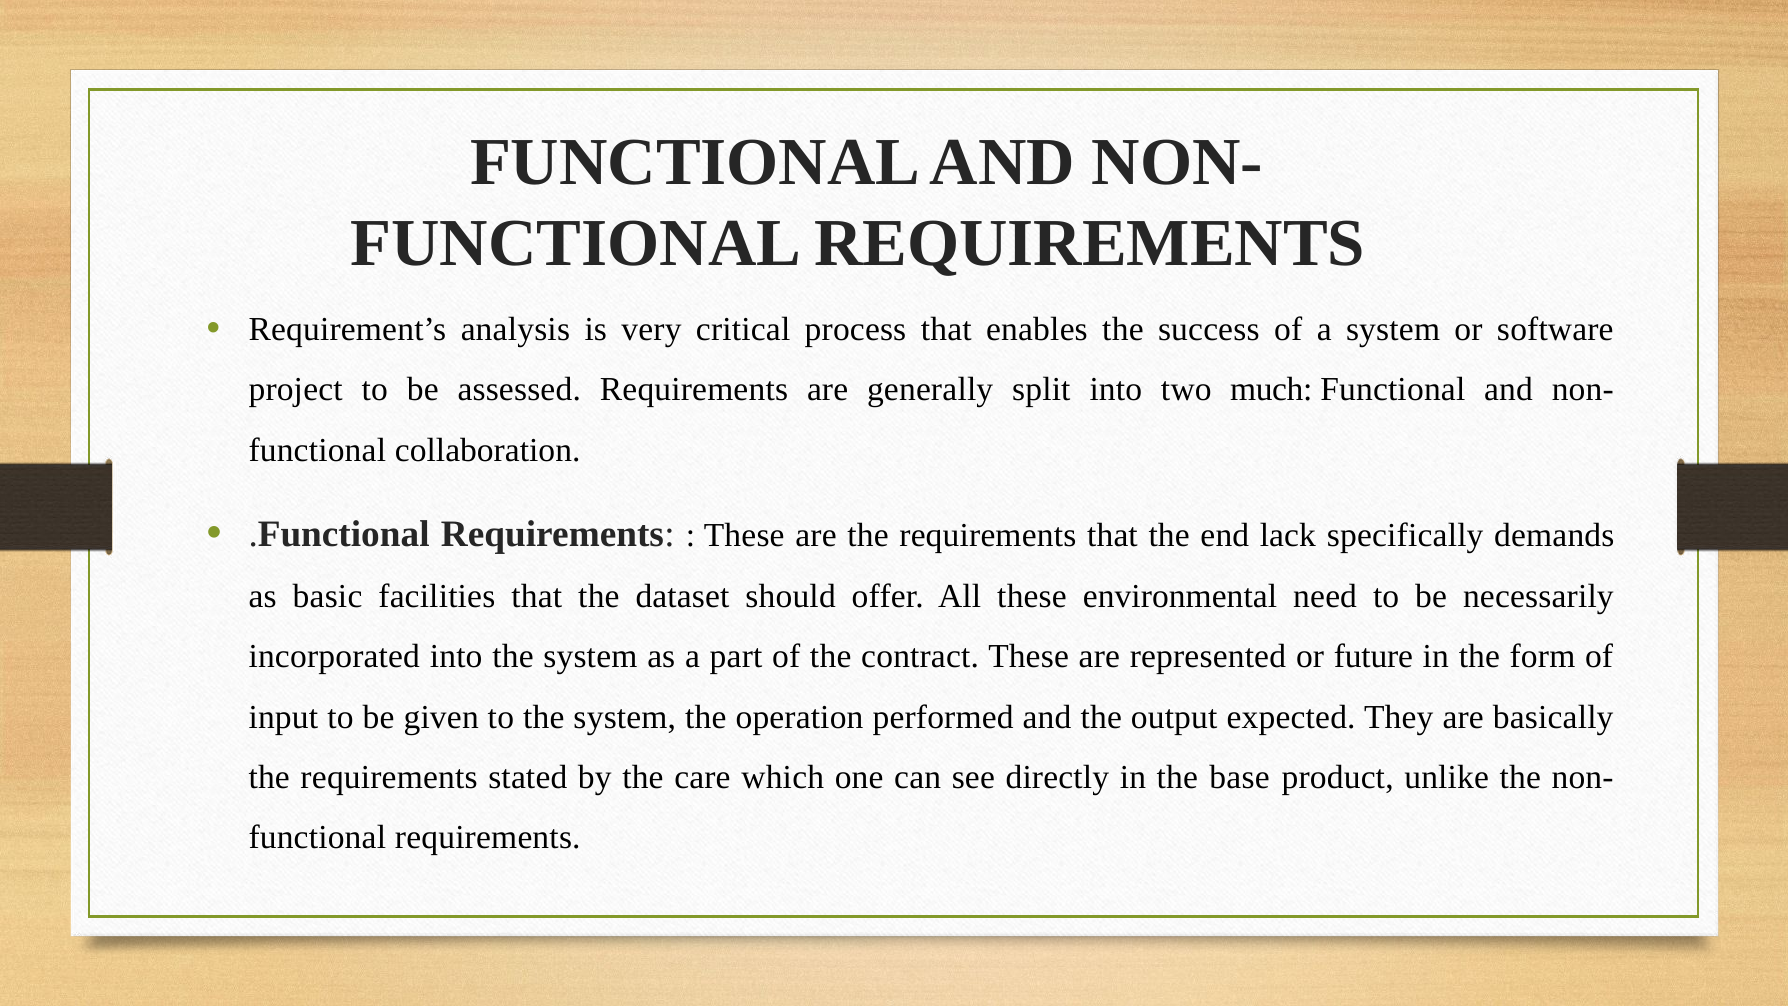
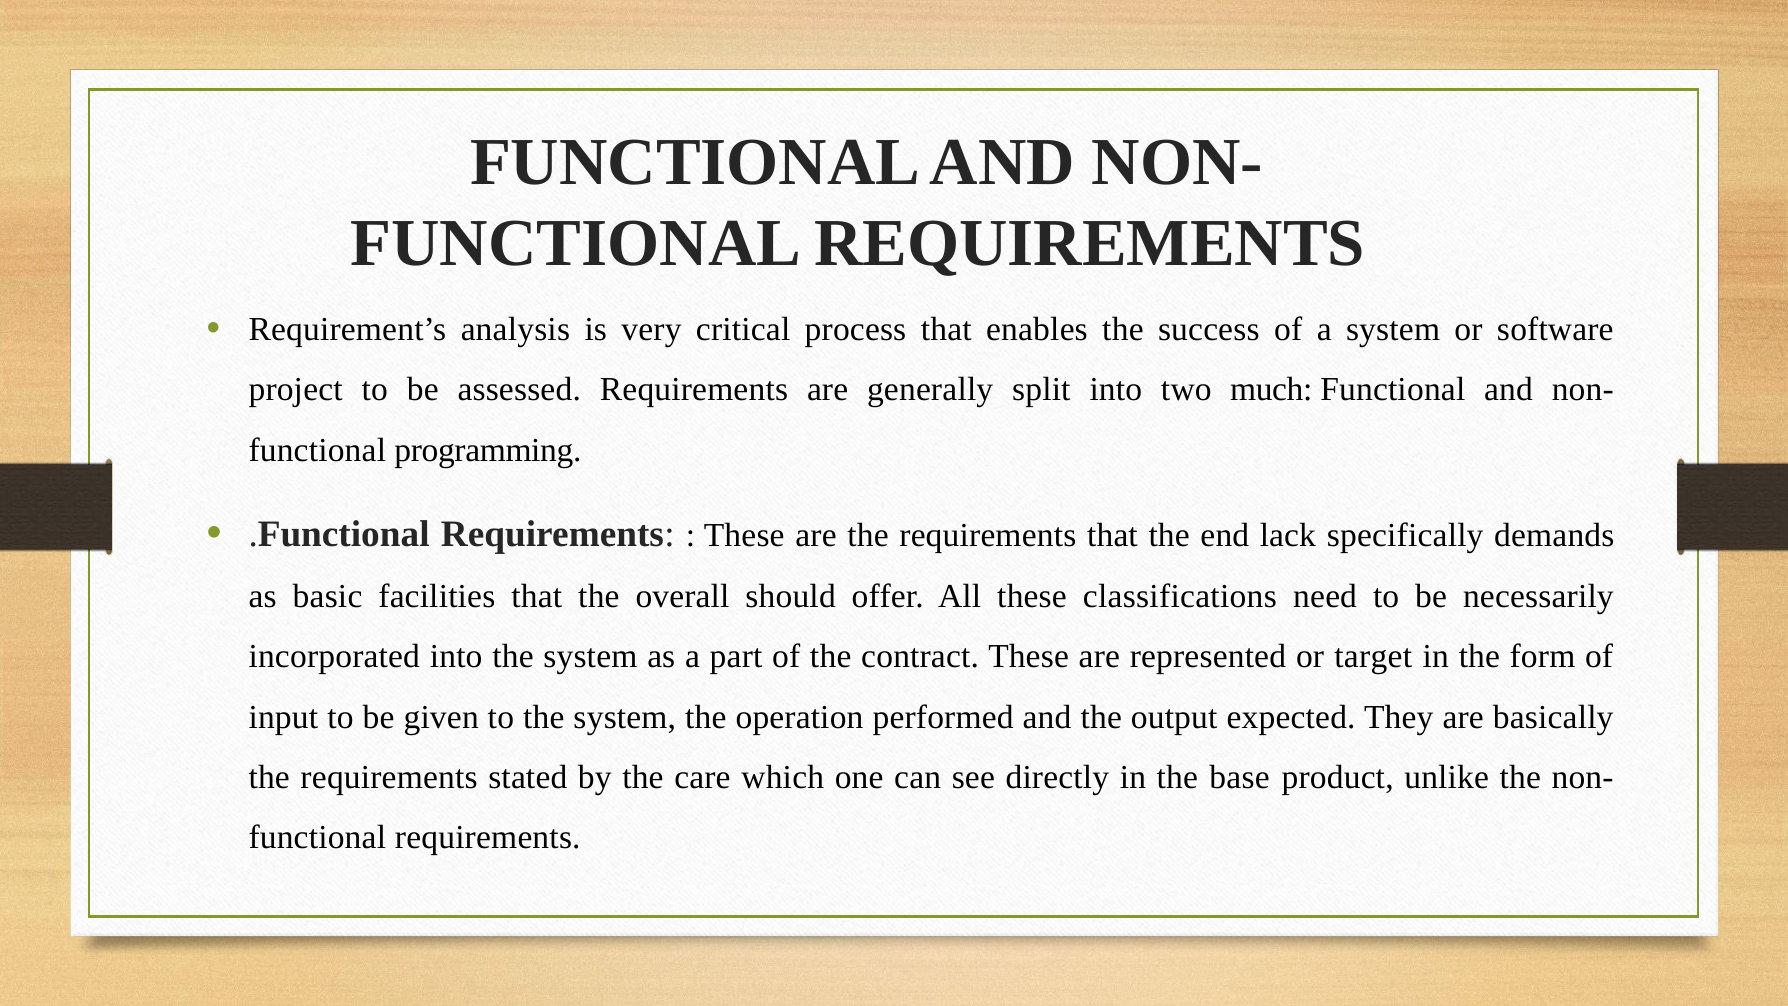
collaboration: collaboration -> programming
dataset: dataset -> overall
environmental: environmental -> classifications
future: future -> target
